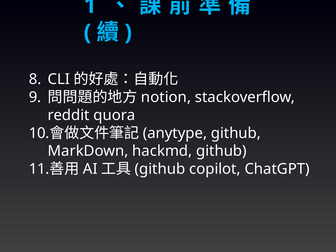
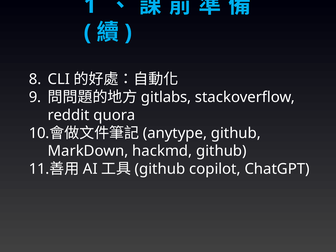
notion: notion -> gitlabs
